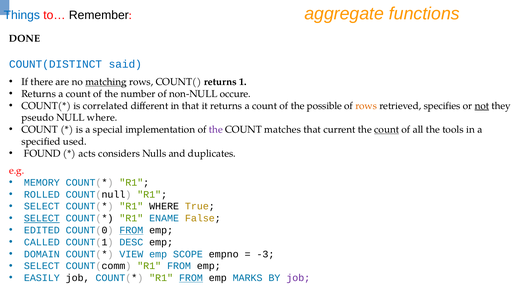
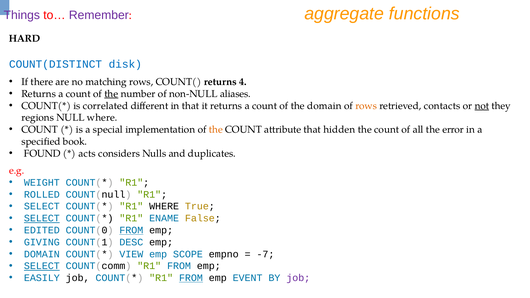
Things colour: blue -> purple
Remember colour: black -> purple
DONE: DONE -> HARD
said: said -> disk
matching underline: present -> none
1: 1 -> 4
the at (111, 94) underline: none -> present
occure: occure -> aliases
the possible: possible -> domain
specifies: specifies -> contacts
pseudo: pseudo -> regions
the at (216, 130) colour: purple -> orange
matches: matches -> attribute
current: current -> hidden
count at (387, 130) underline: present -> none
tools: tools -> error
used: used -> book
MEMORY: MEMORY -> WEIGHT
CALLED: CALLED -> GIVING
-3: -3 -> -7
SELECT at (42, 266) underline: none -> present
MARKS: MARKS -> EVENT
